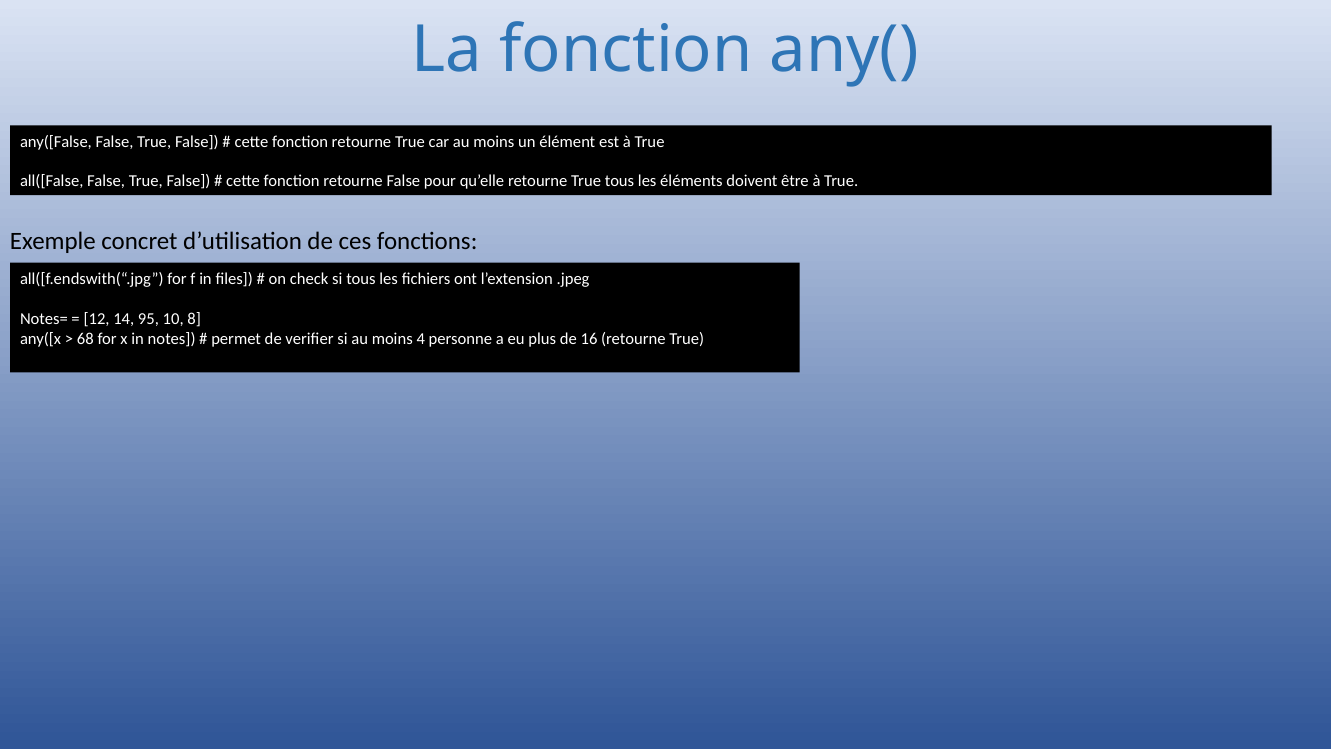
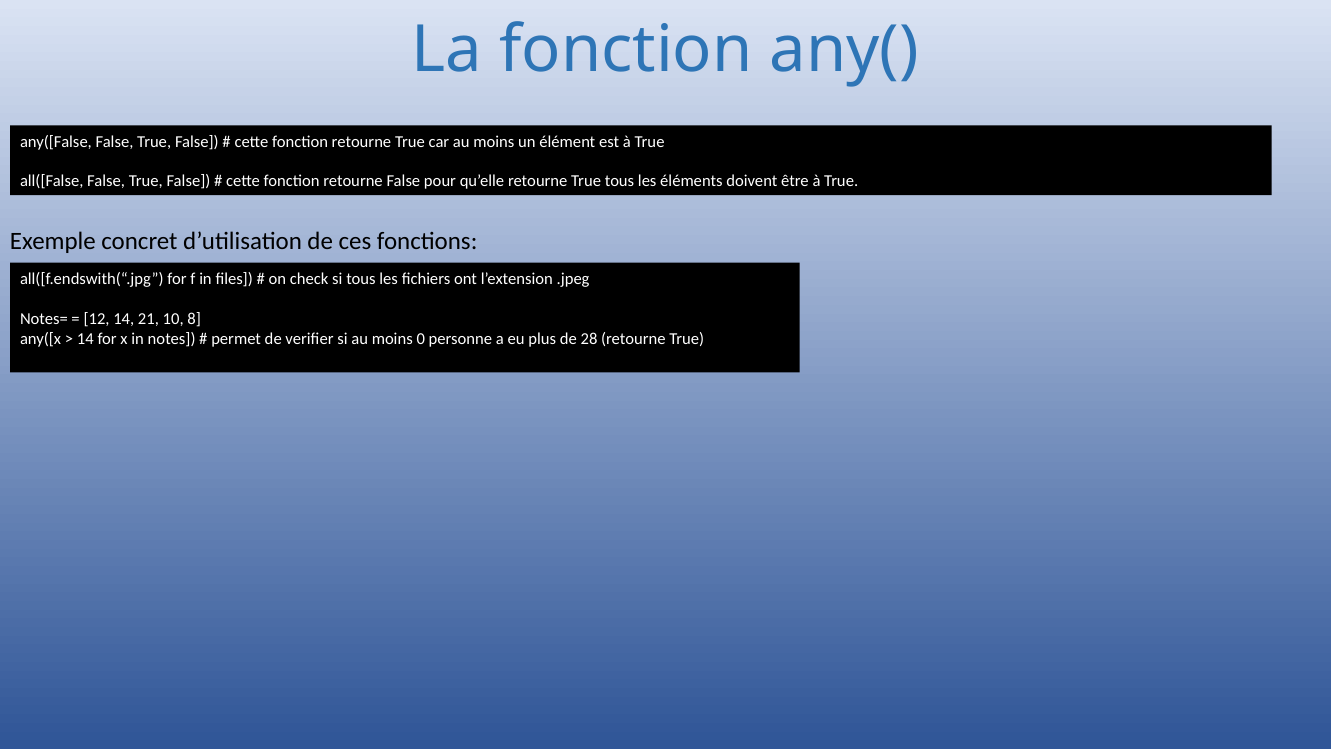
14 95: 95 -> 21
68 at (85, 338): 68 -> 14
4: 4 -> 0
16: 16 -> 28
